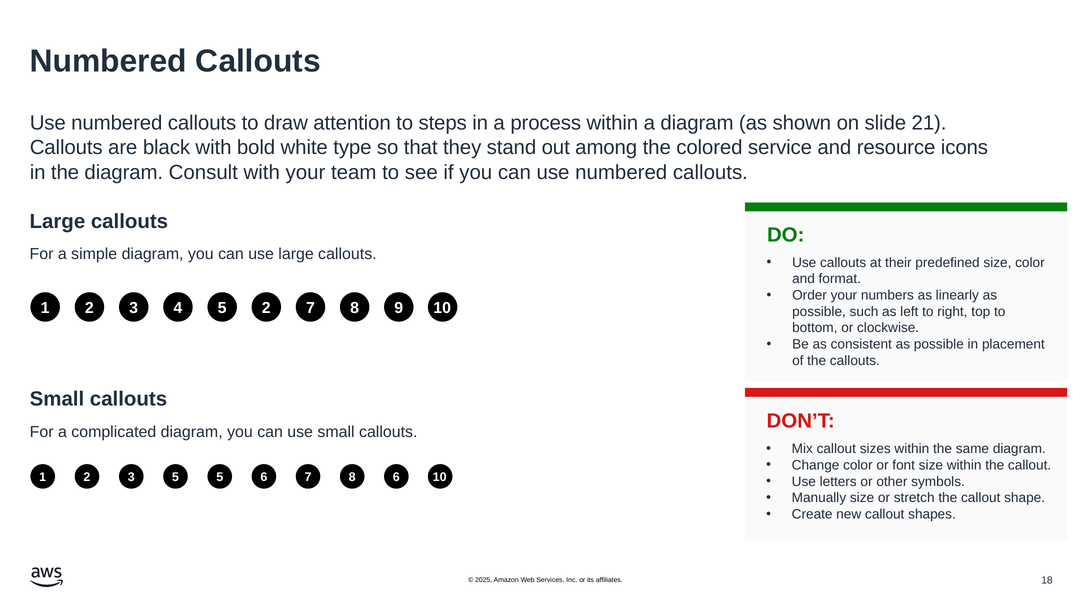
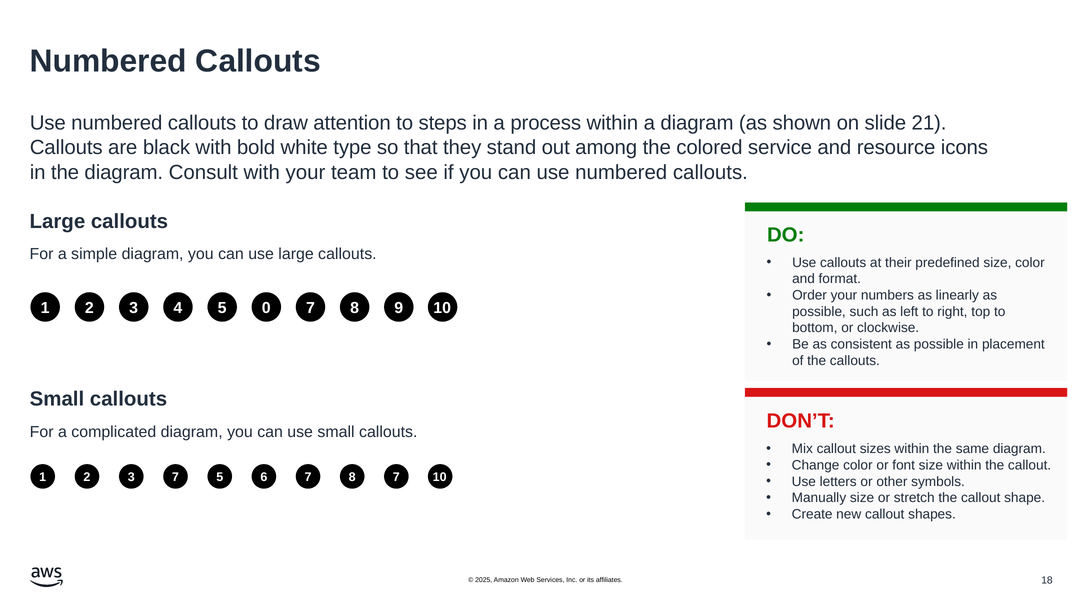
5 2: 2 -> 0
3 5: 5 -> 7
8 6: 6 -> 7
